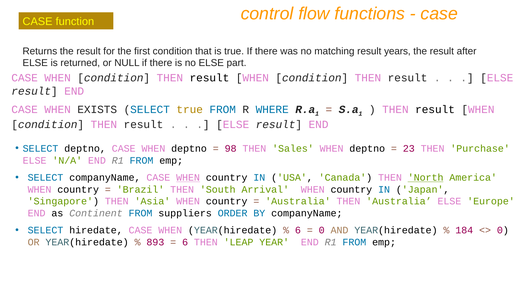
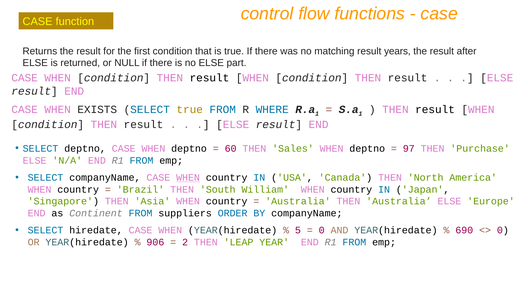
98: 98 -> 60
23: 23 -> 97
North underline: present -> none
Arrival: Arrival -> William
6 at (298, 230): 6 -> 5
184: 184 -> 690
893: 893 -> 906
6 at (185, 242): 6 -> 2
